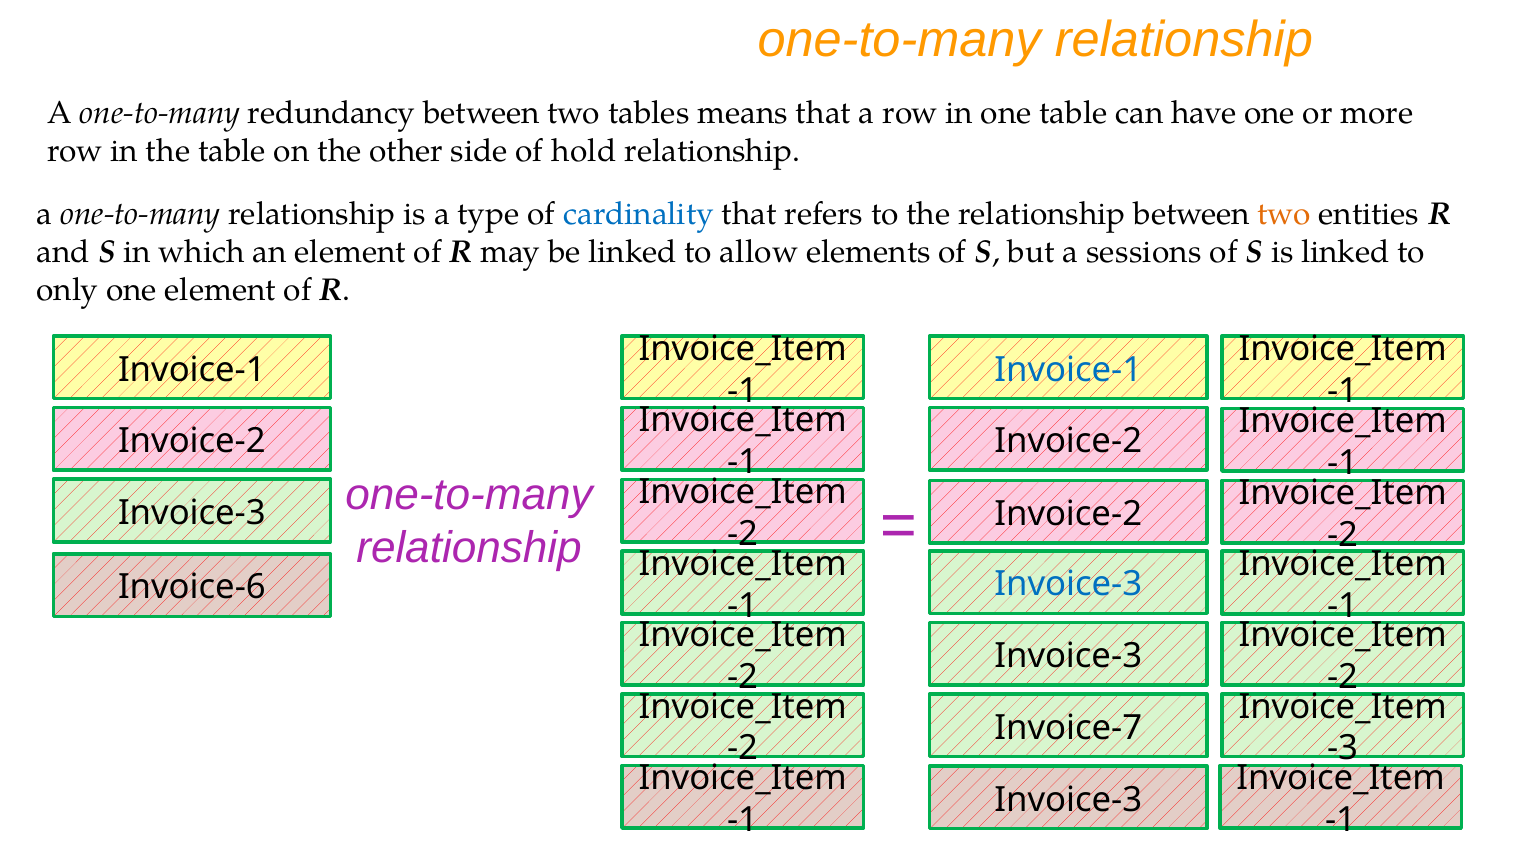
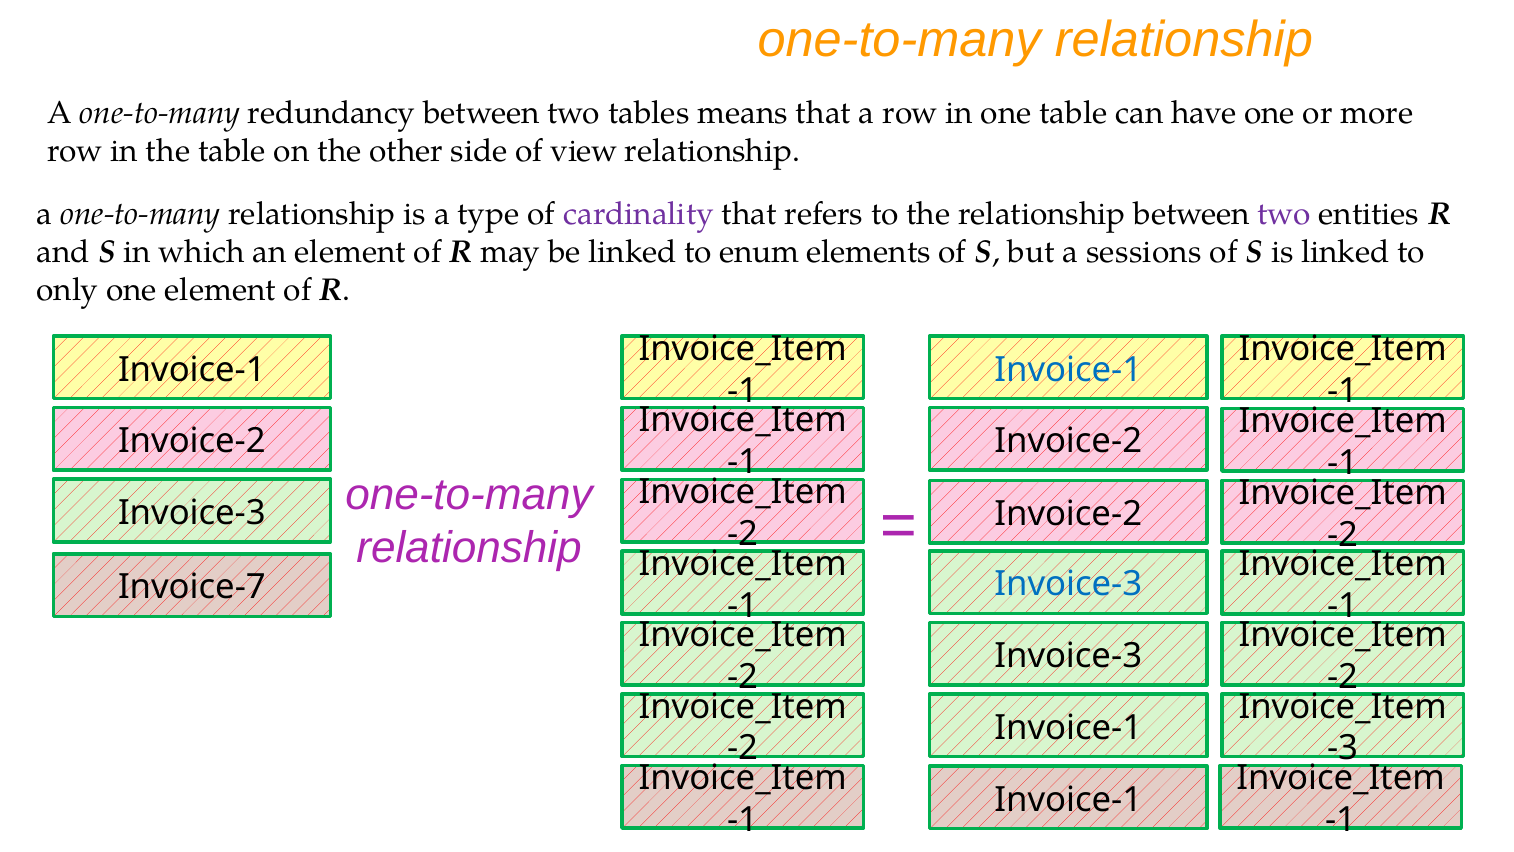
hold: hold -> view
cardinality colour: blue -> purple
two at (1284, 214) colour: orange -> purple
allow: allow -> enum
Invoice-6: Invoice-6 -> Invoice-7
Invoice-7 at (1068, 727): Invoice-7 -> Invoice-1
Invoice-3 at (1068, 799): Invoice-3 -> Invoice-1
